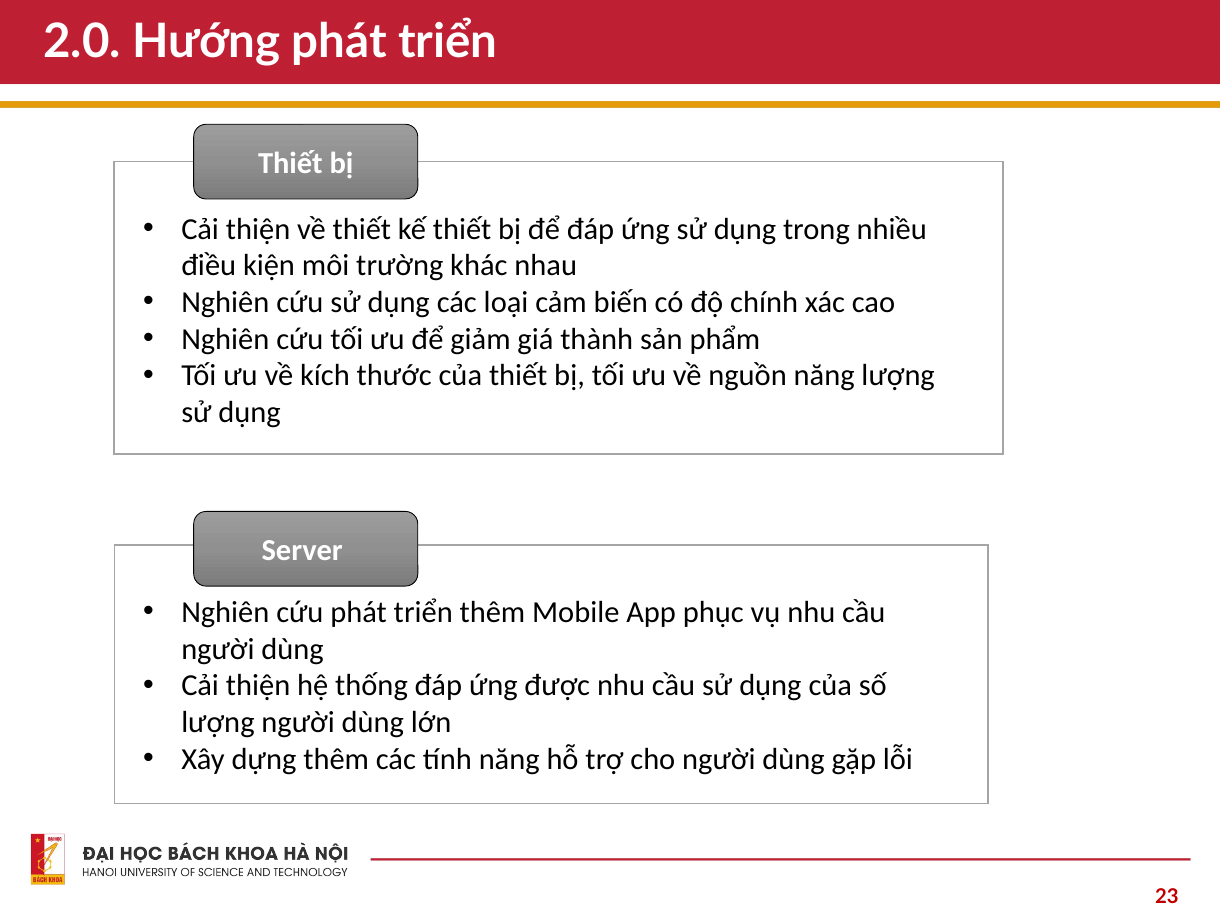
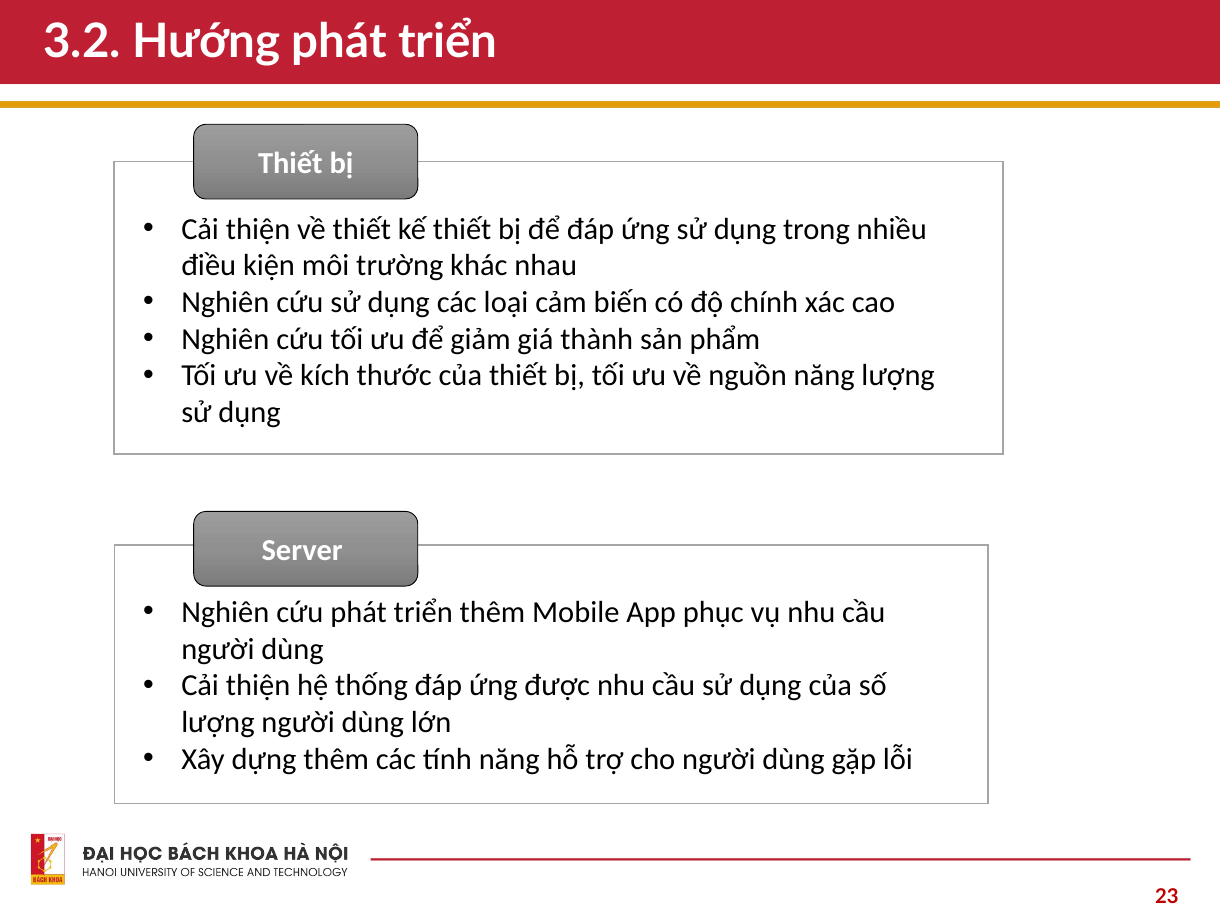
2.0: 2.0 -> 3.2
